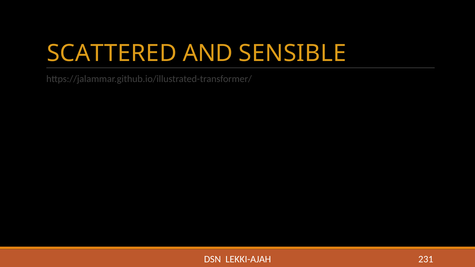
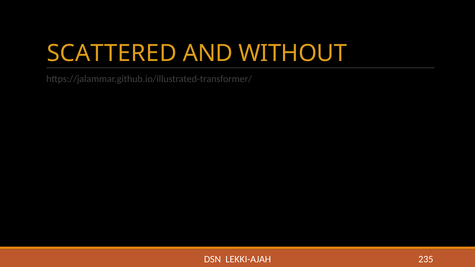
SENSIBLE: SENSIBLE -> WITHOUT
231: 231 -> 235
